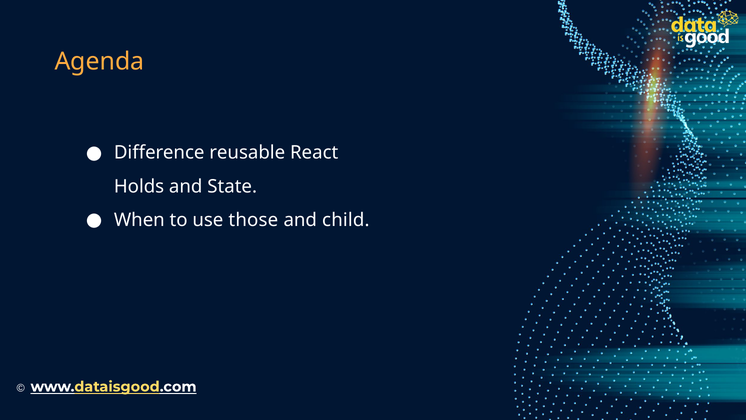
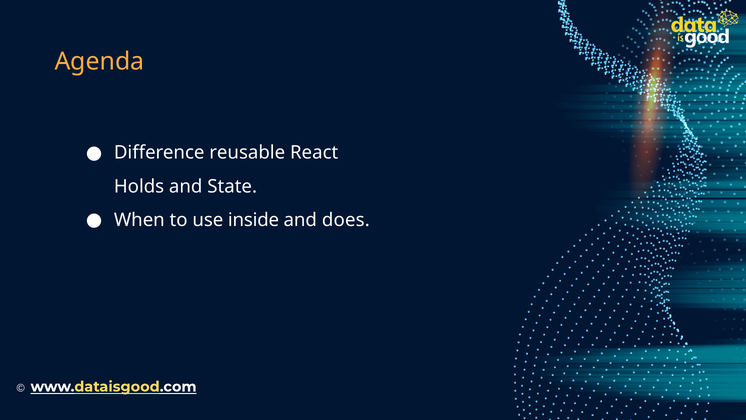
those: those -> inside
child: child -> does
